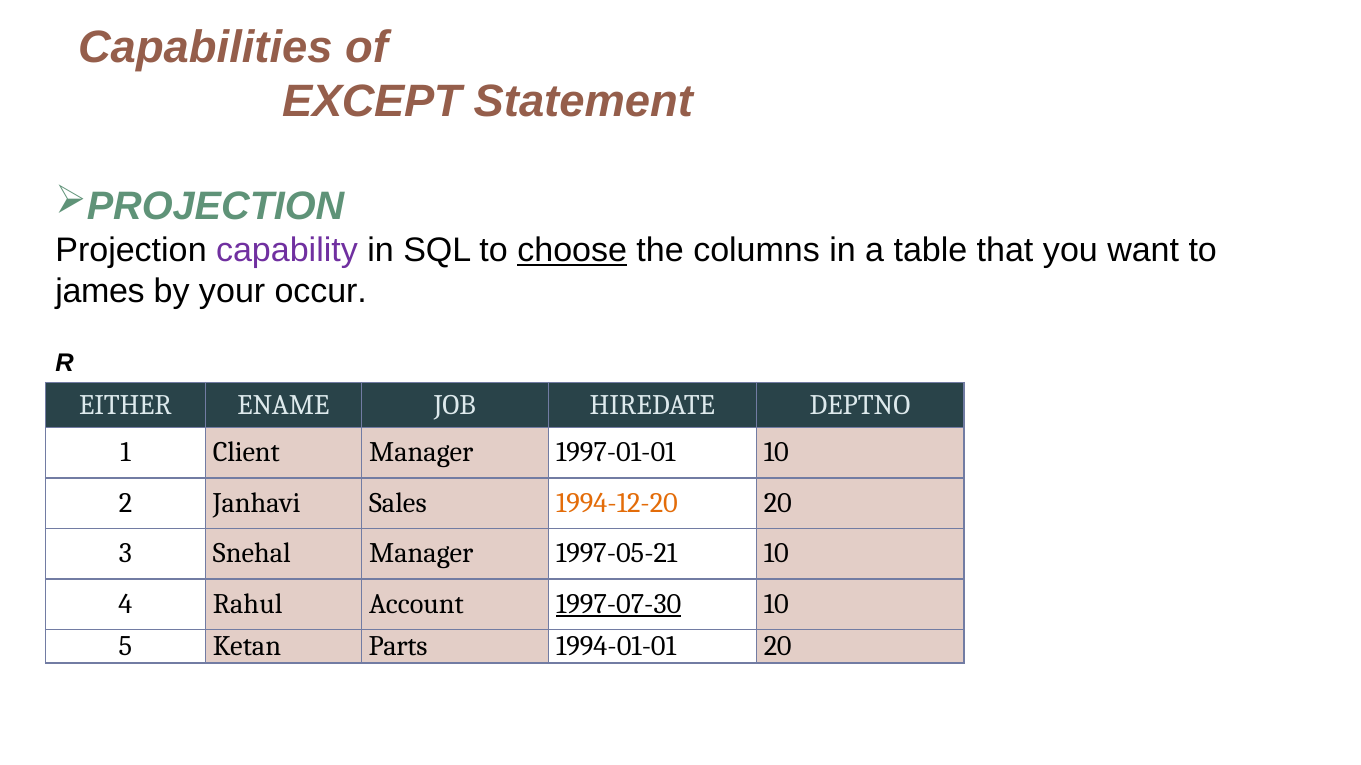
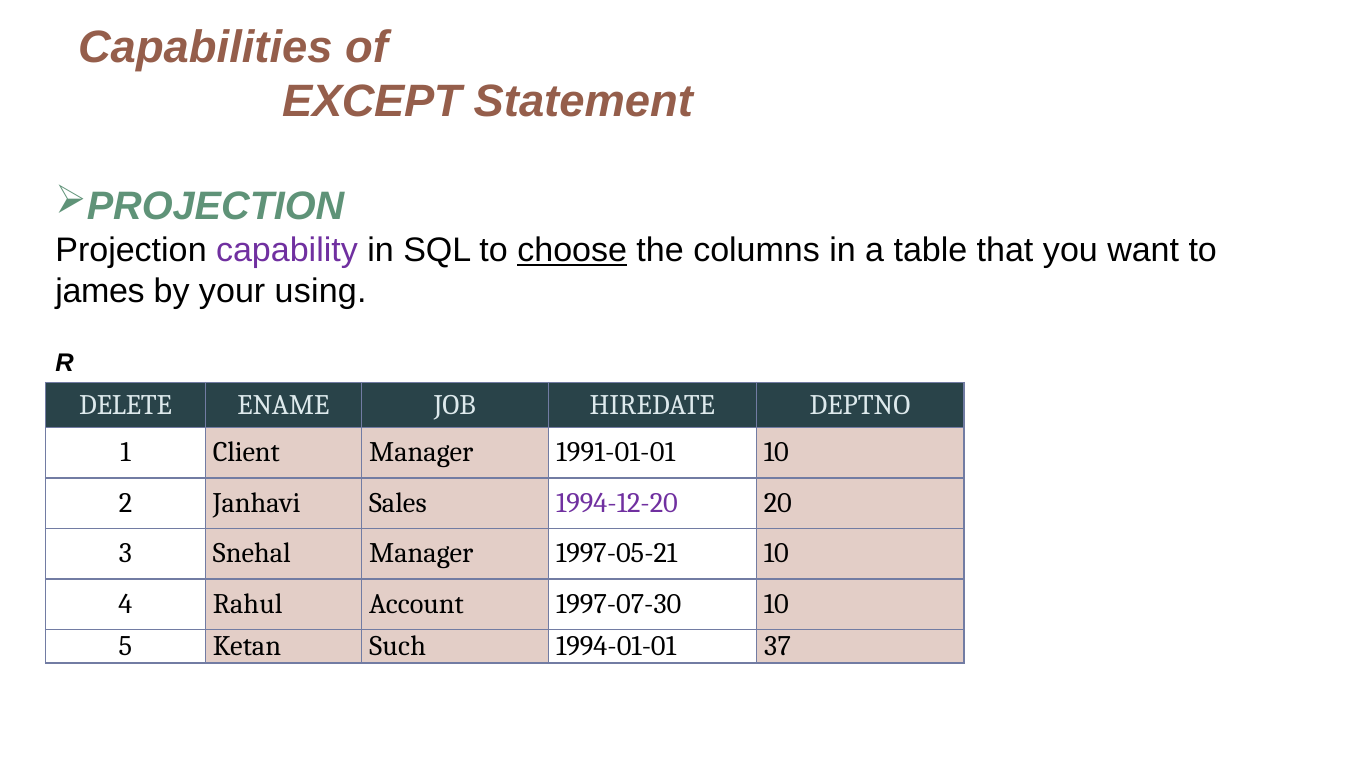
occur: occur -> using
EITHER: EITHER -> DELETE
1997-01-01: 1997-01-01 -> 1991-01-01
1994-12-20 colour: orange -> purple
1997-07-30 underline: present -> none
Parts: Parts -> Such
1994-01-01 20: 20 -> 37
